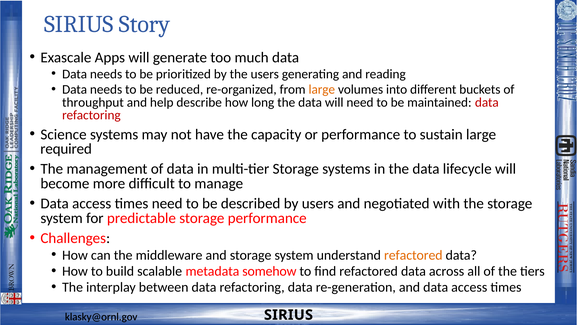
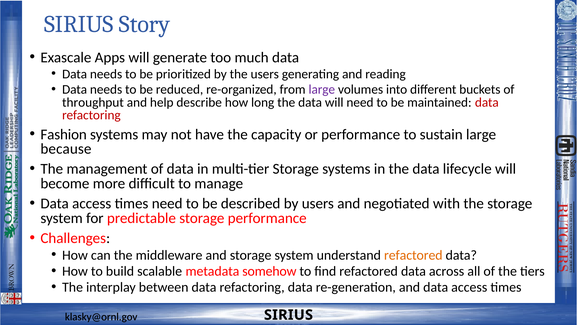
large at (322, 90) colour: orange -> purple
Science: Science -> Fashion
required: required -> because
